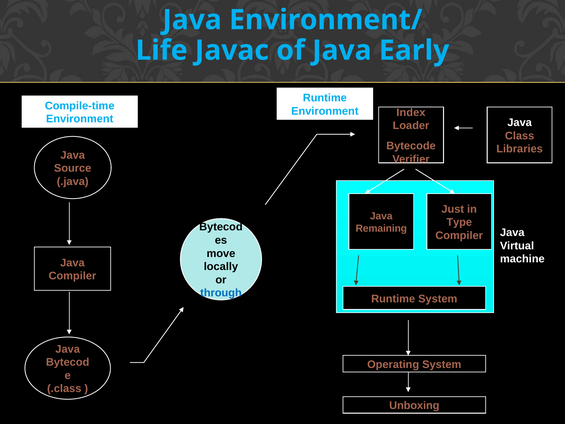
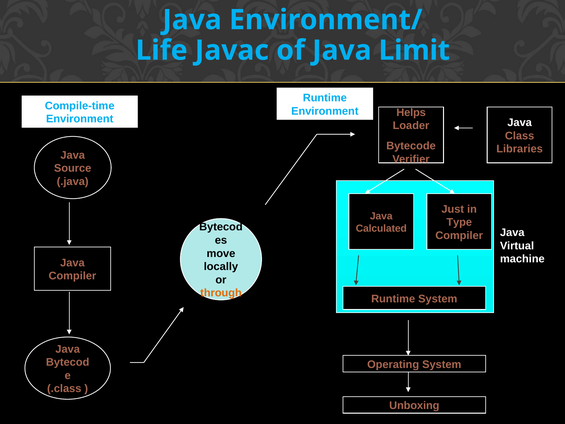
Early: Early -> Limit
Index: Index -> Helps
Remaining: Remaining -> Calculated
through colour: blue -> orange
